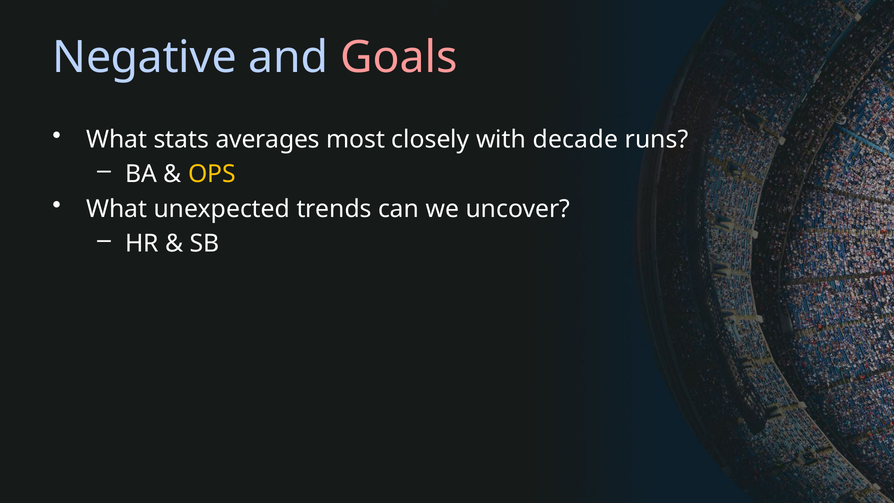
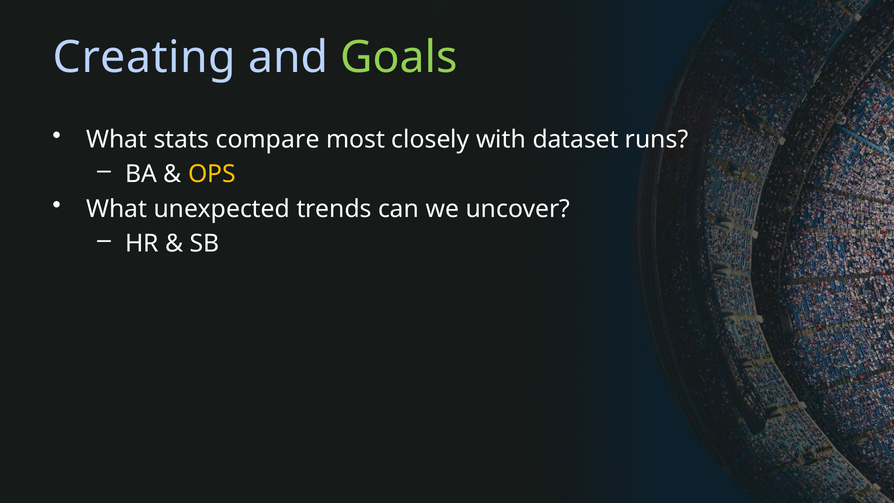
Negative: Negative -> Creating
Goals colour: pink -> light green
averages: averages -> compare
decade: decade -> dataset
